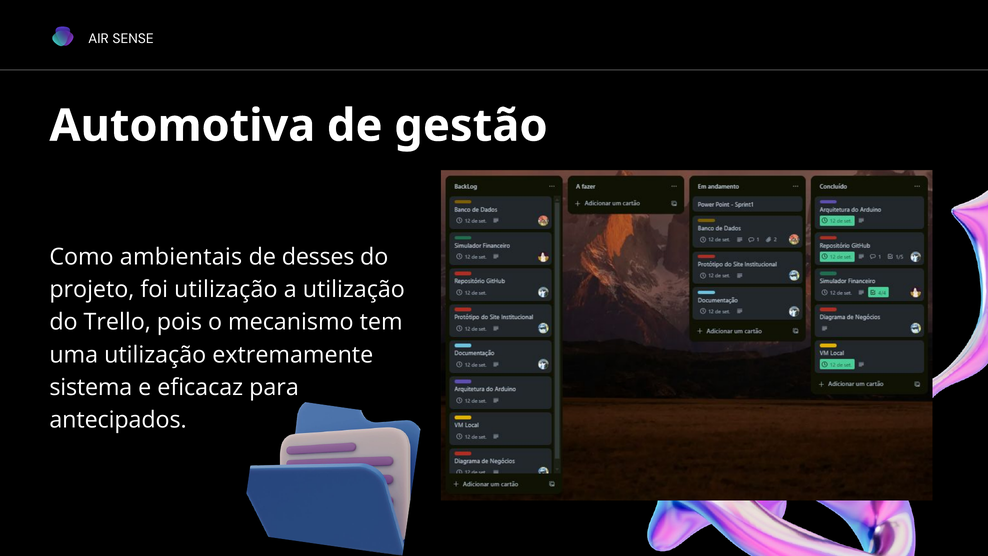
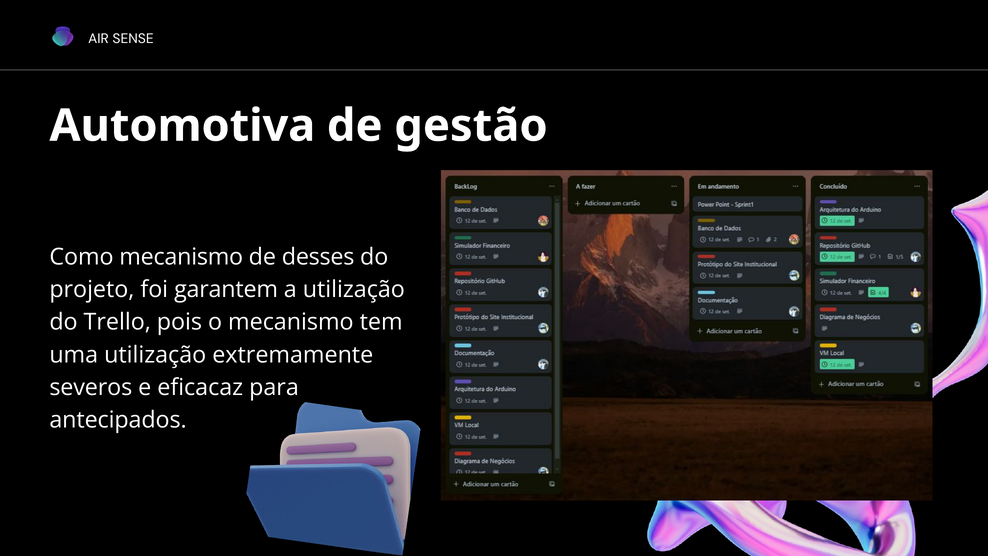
Como ambientais: ambientais -> mecanismo
foi utilização: utilização -> garantem
sistema: sistema -> severos
